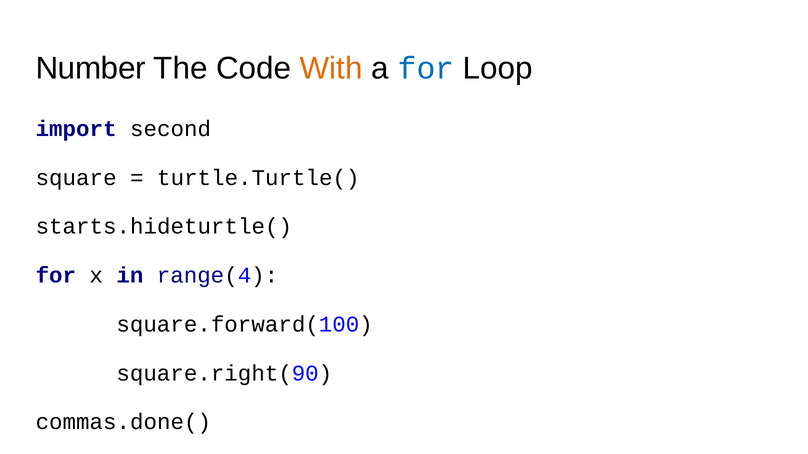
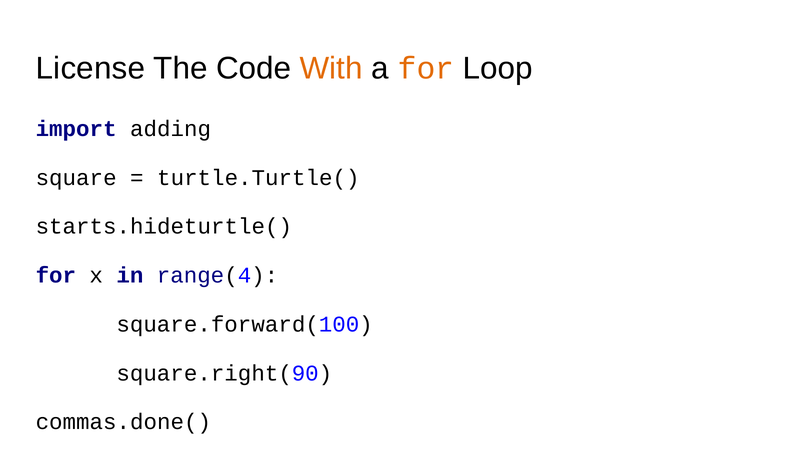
Number: Number -> License
for at (426, 68) colour: blue -> orange
second: second -> adding
